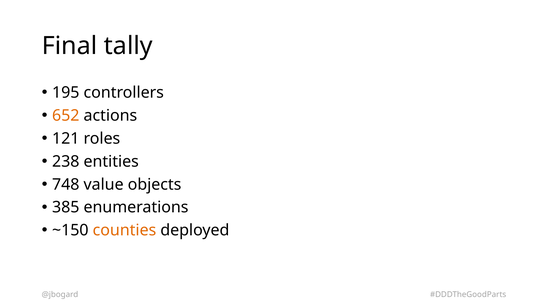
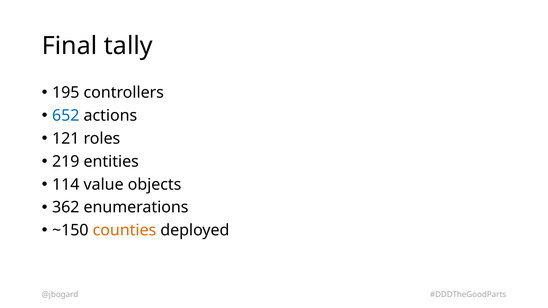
652 colour: orange -> blue
238: 238 -> 219
748: 748 -> 114
385: 385 -> 362
